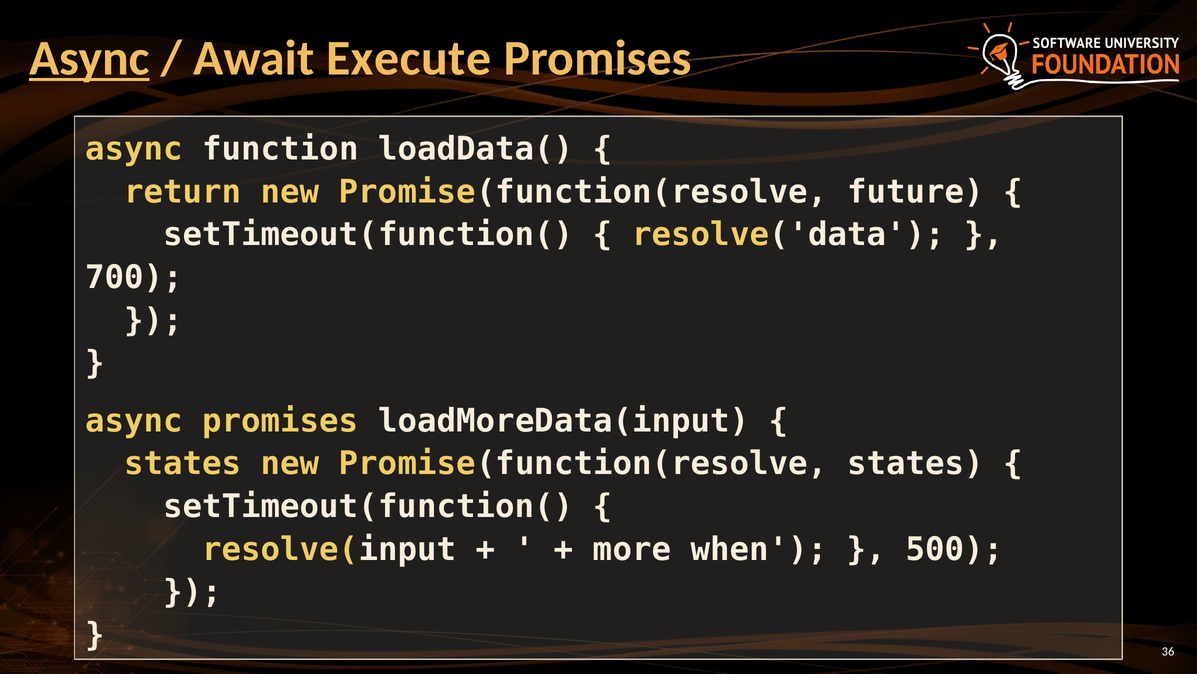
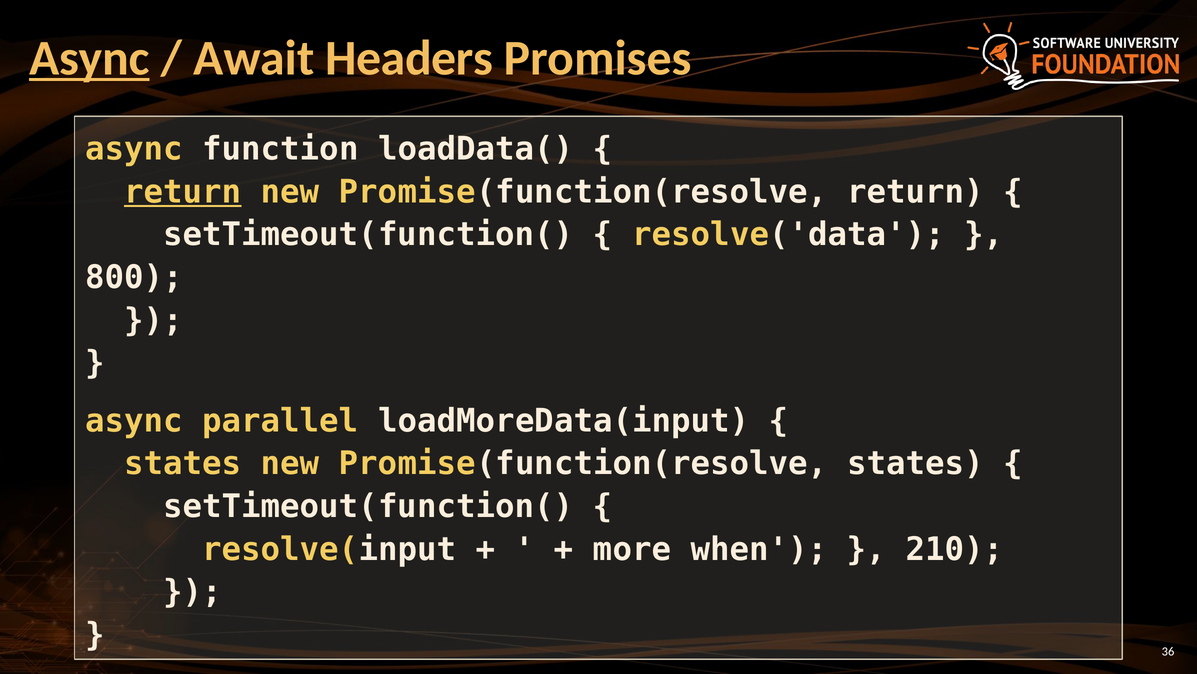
Execute: Execute -> Headers
return at (183, 192) underline: none -> present
Promise(function(resolve future: future -> return
700: 700 -> 800
async promises: promises -> parallel
500: 500 -> 210
